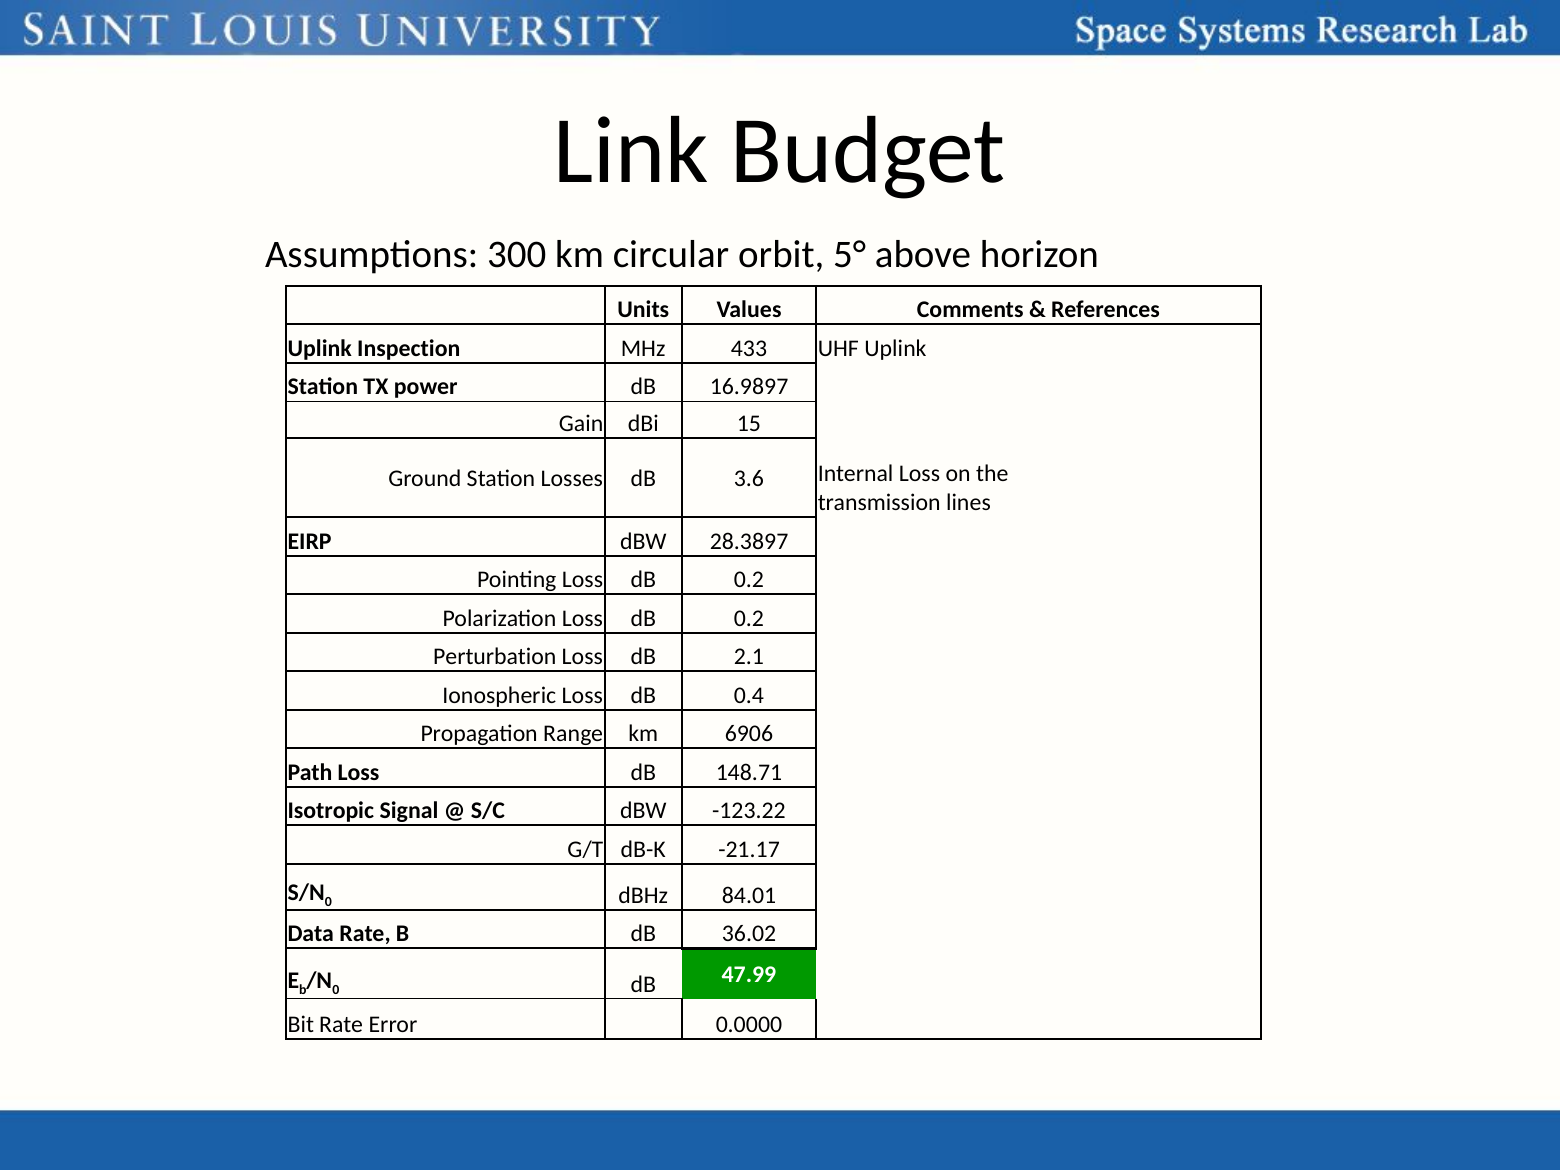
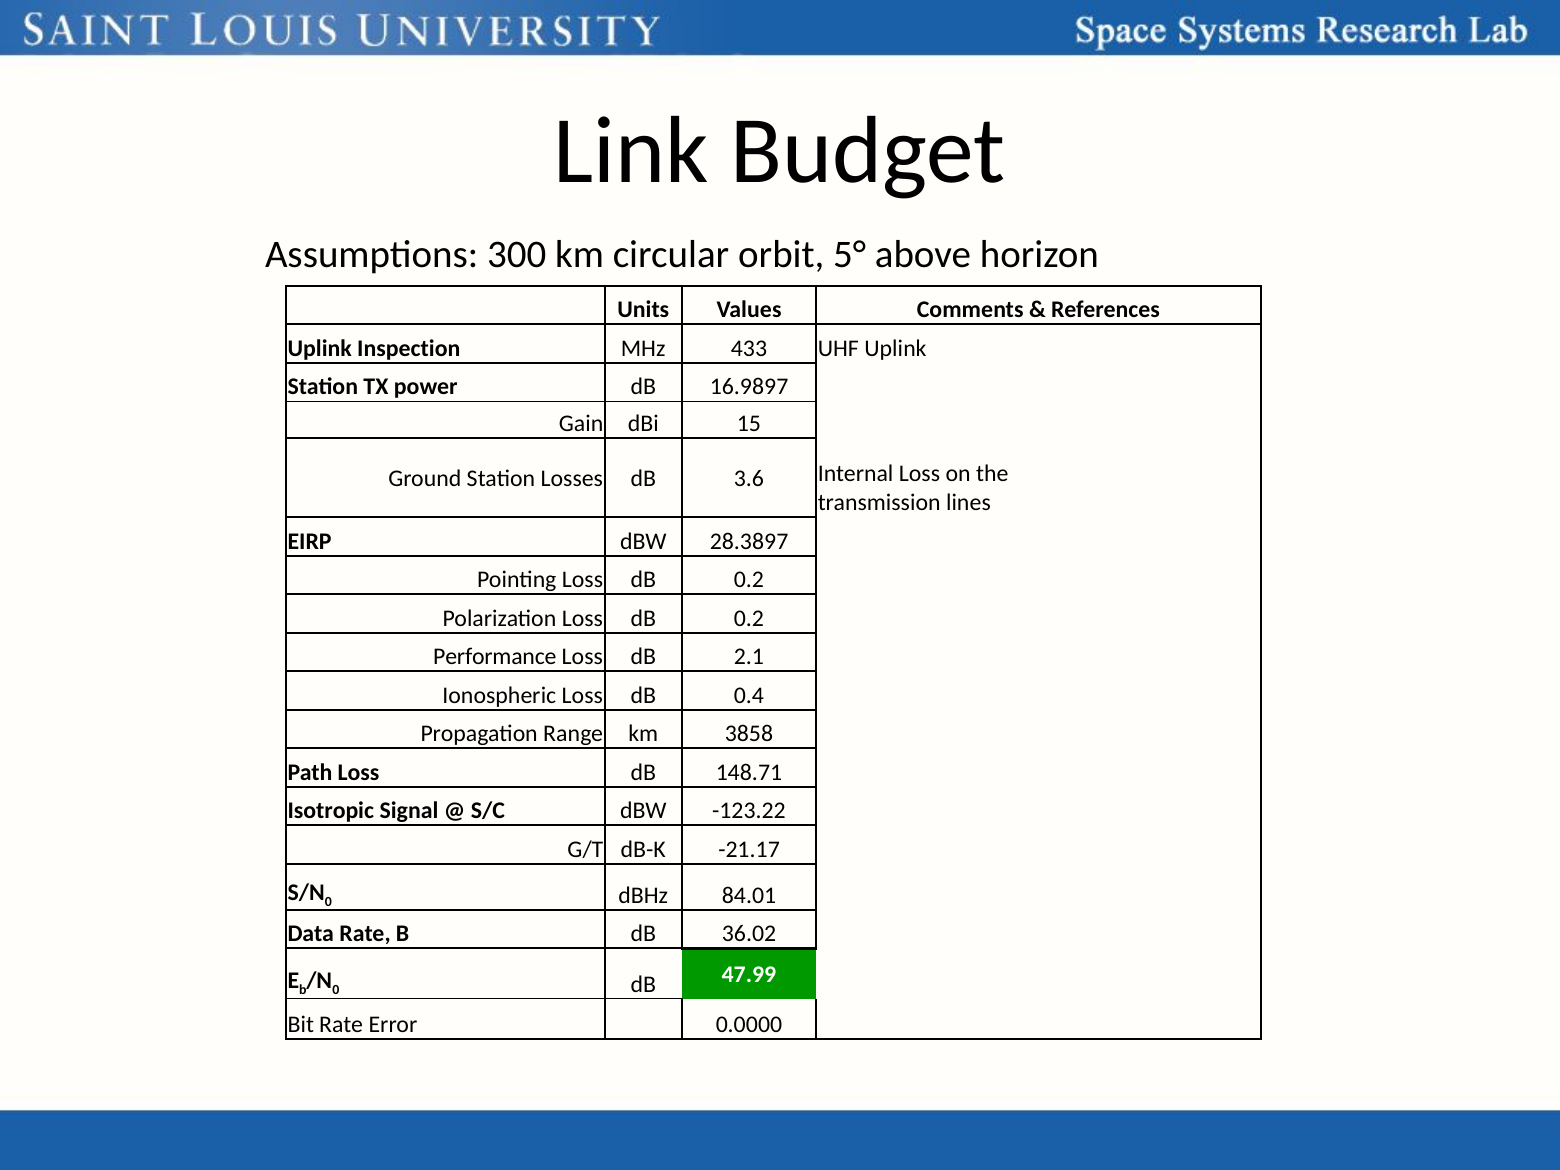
Perturbation: Perturbation -> Performance
6906: 6906 -> 3858
